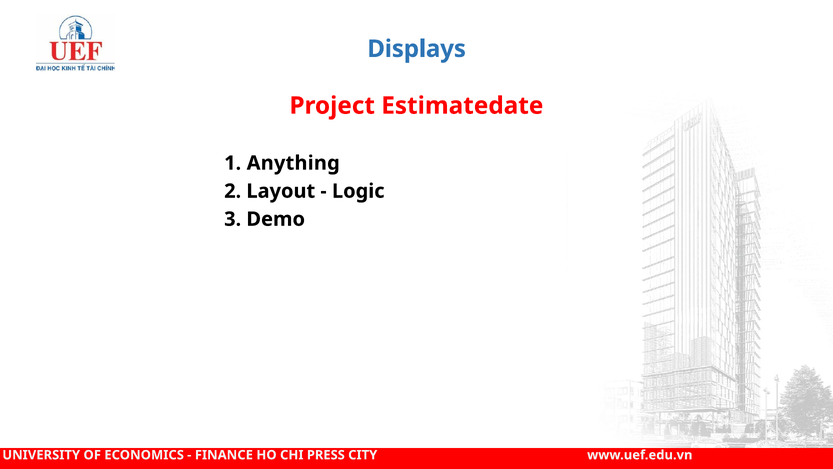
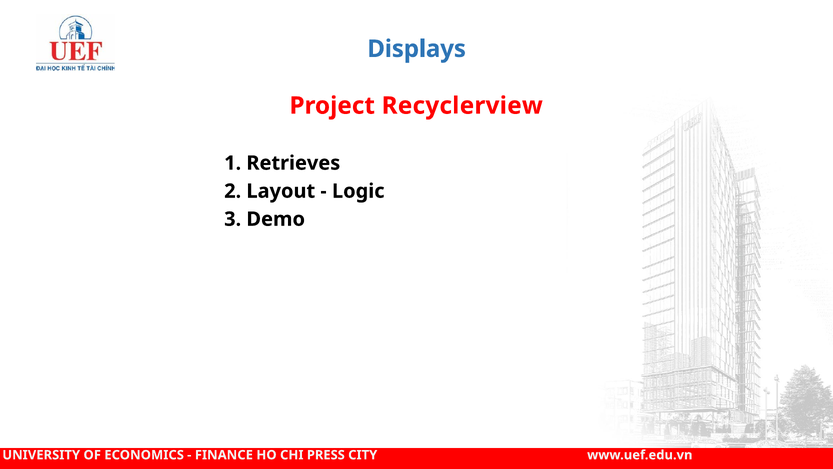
Estimatedate: Estimatedate -> Recyclerview
Anything: Anything -> Retrieves
